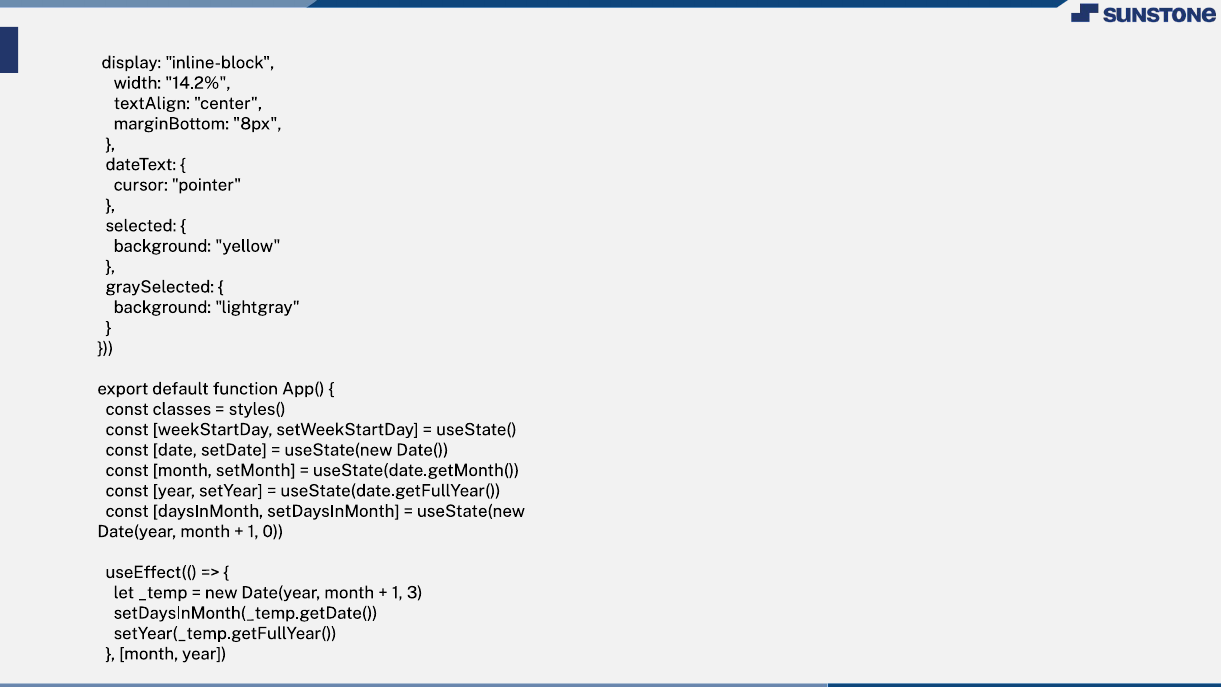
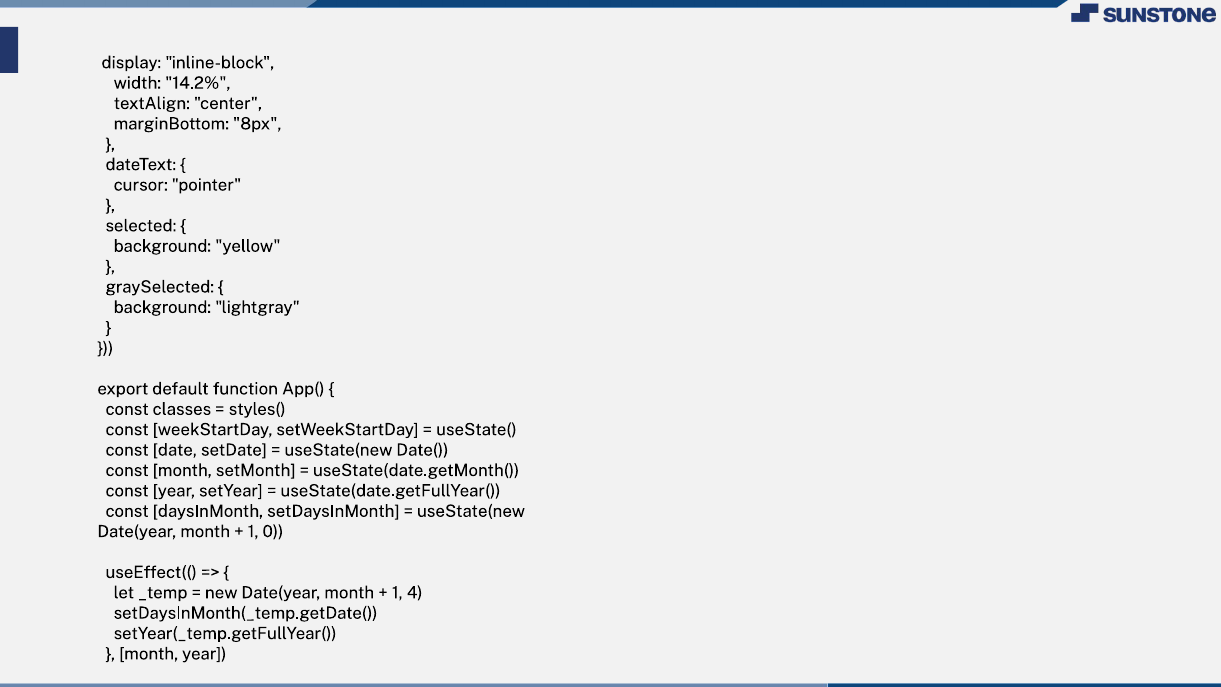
3: 3 -> 4
